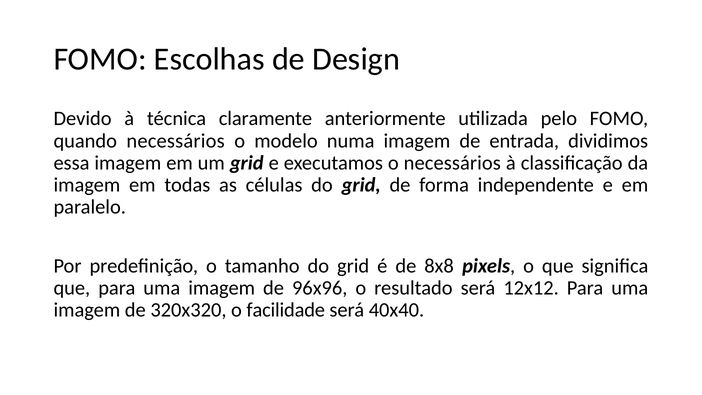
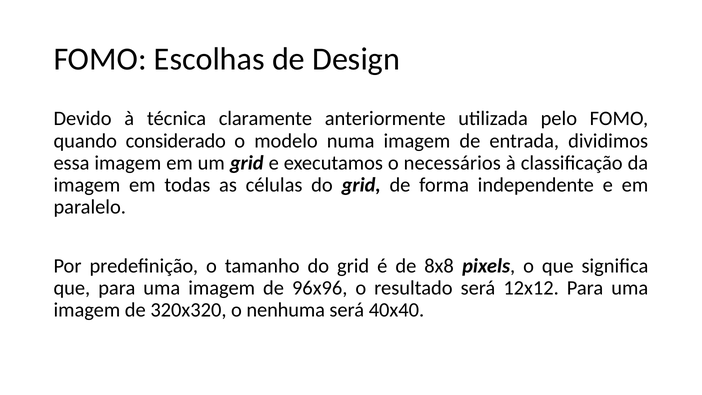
quando necessários: necessários -> considerado
facilidade: facilidade -> nenhuma
